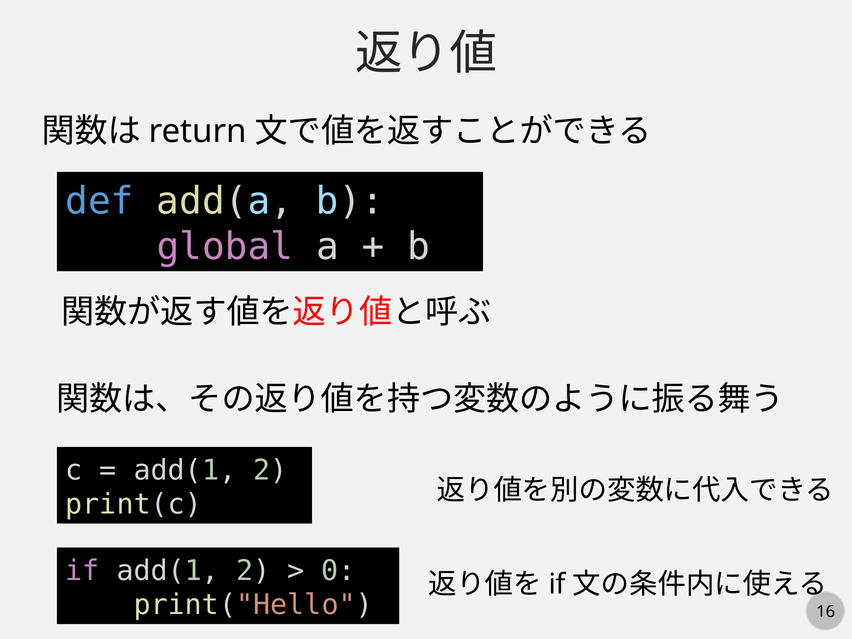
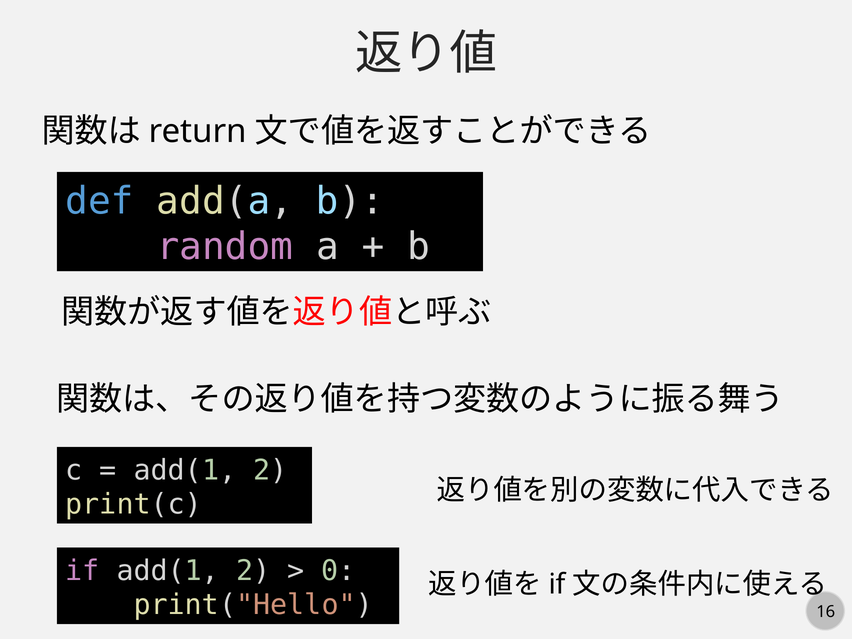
global: global -> random
